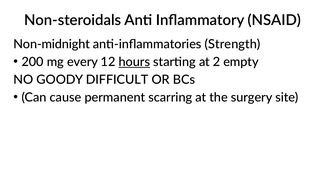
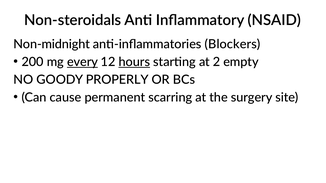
Strength: Strength -> Blockers
every underline: none -> present
DIFFICULT: DIFFICULT -> PROPERLY
